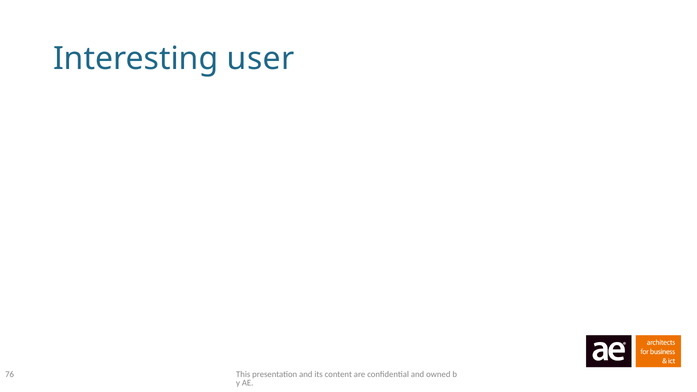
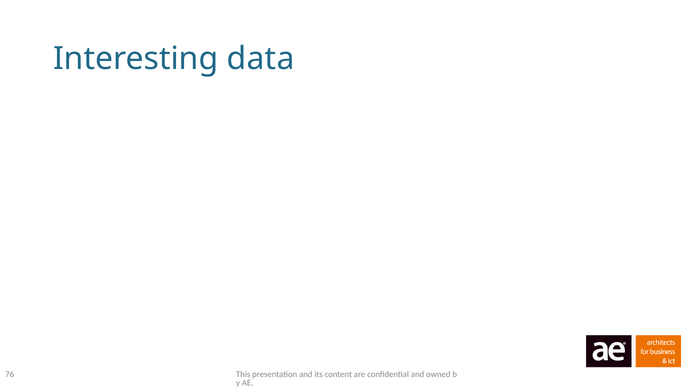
user: user -> data
